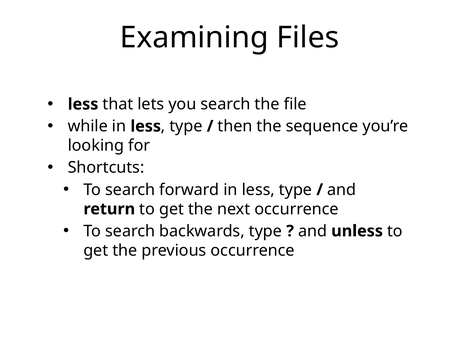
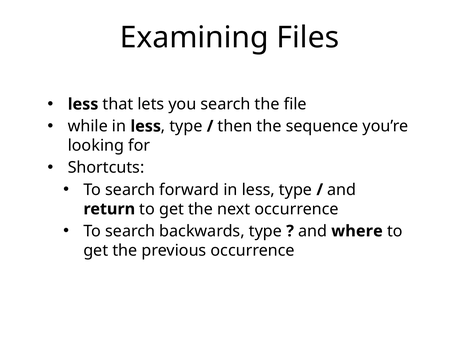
unless: unless -> where
